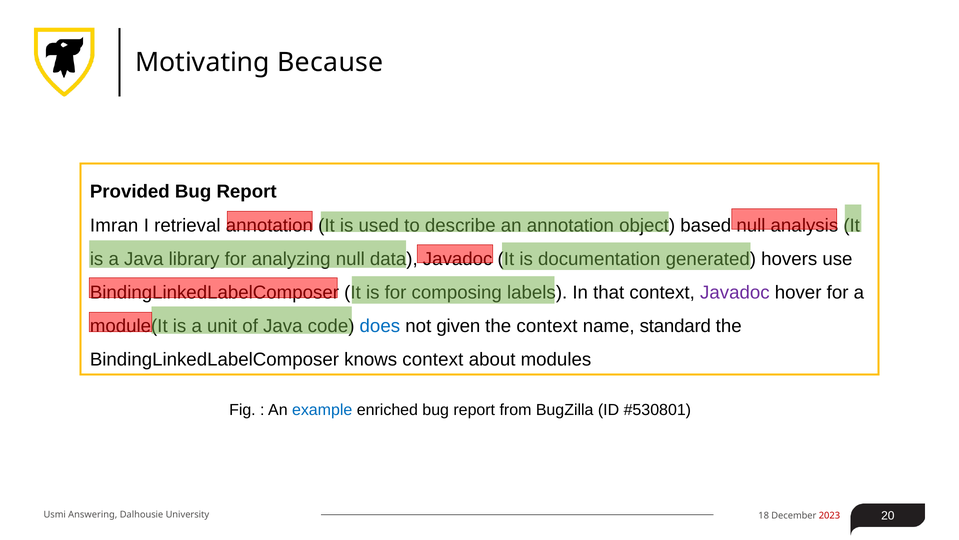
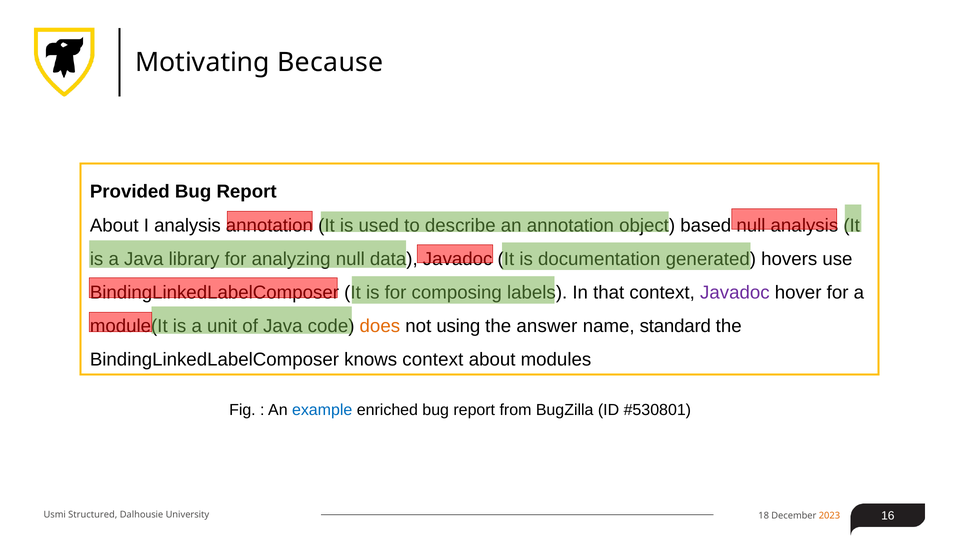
Imran at (114, 225): Imran -> About
I retrieval: retrieval -> analysis
does colour: blue -> orange
given: given -> using
the context: context -> answer
Answering: Answering -> Structured
20: 20 -> 16
2023 colour: red -> orange
